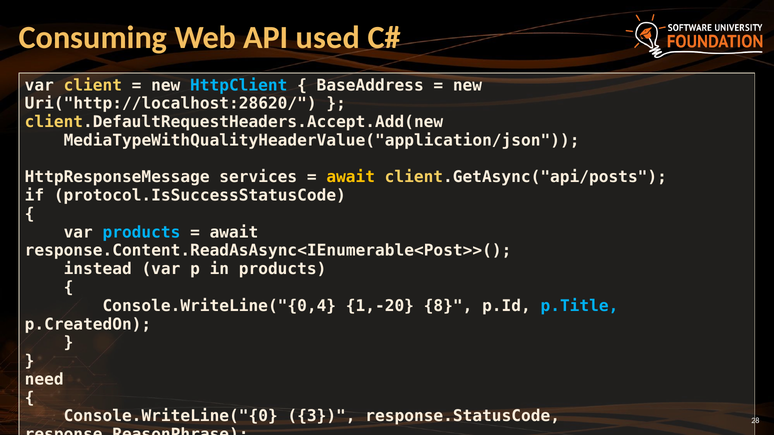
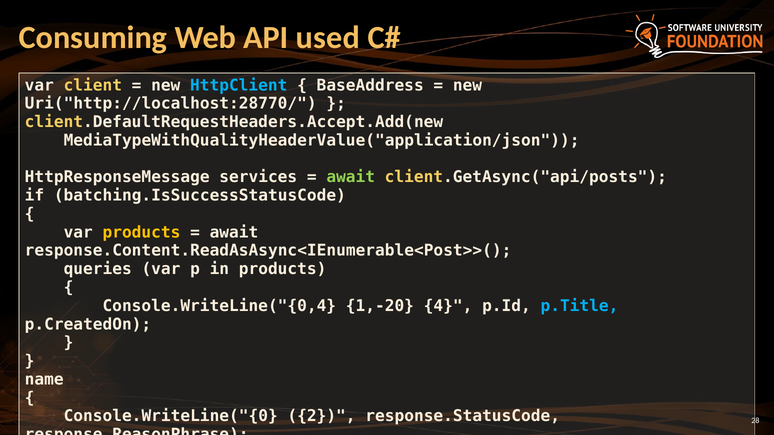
Uri("http://localhost:28620/: Uri("http://localhost:28620/ -> Uri("http://localhost:28770/
await at (351, 177) colour: yellow -> light green
protocol.IsSuccessStatusCode: protocol.IsSuccessStatusCode -> batching.IsSuccessStatusCode
products at (141, 233) colour: light blue -> yellow
instead: instead -> queries
8: 8 -> 4
need: need -> name
3: 3 -> 2
